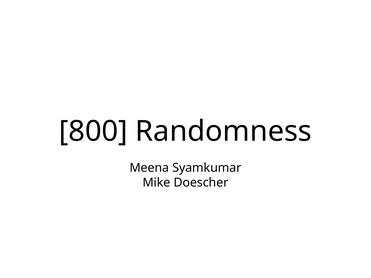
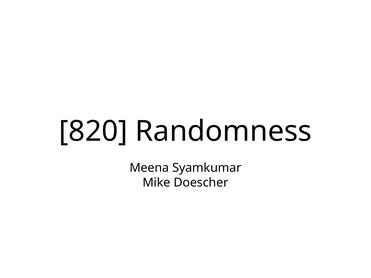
800: 800 -> 820
